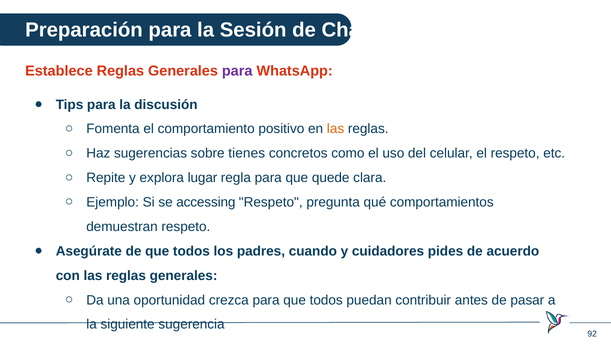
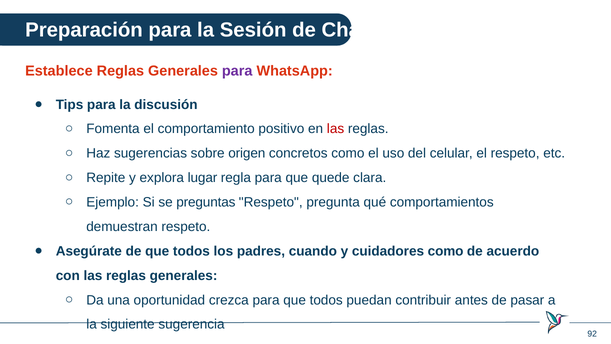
las at (336, 129) colour: orange -> red
tienes: tienes -> origen
accessing: accessing -> preguntas
cuidadores pides: pides -> como
